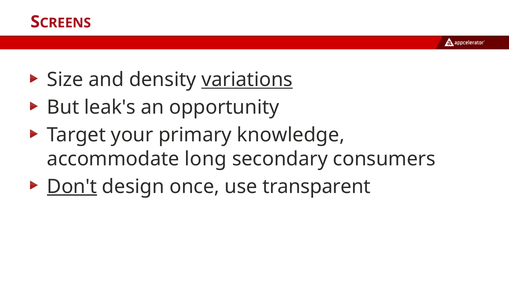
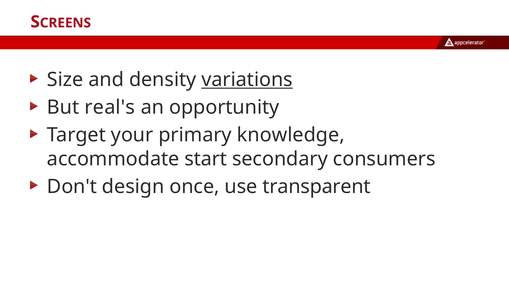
leak's: leak's -> real's
long: long -> start
Don't underline: present -> none
